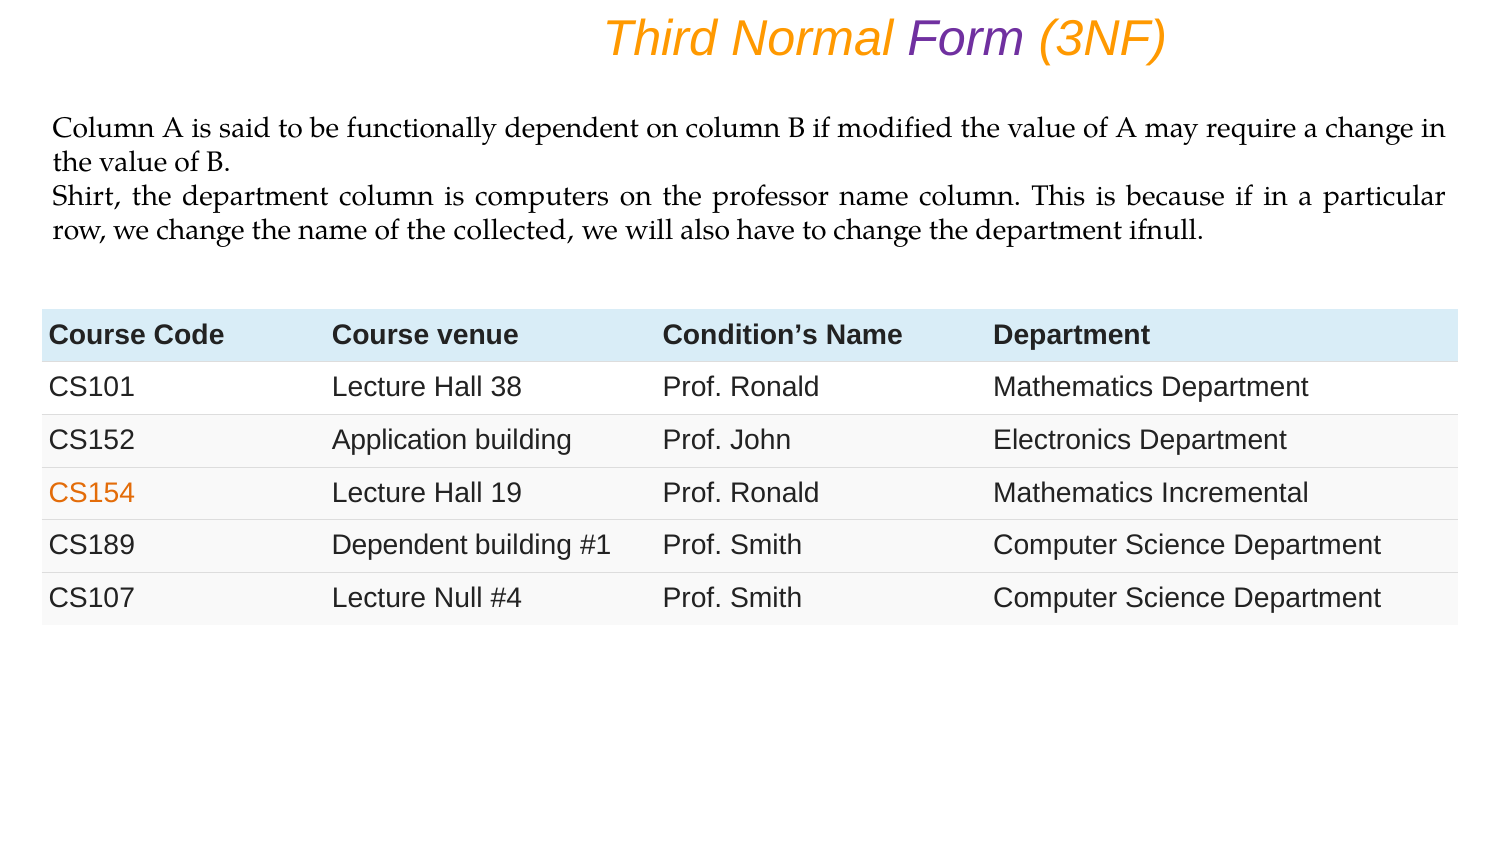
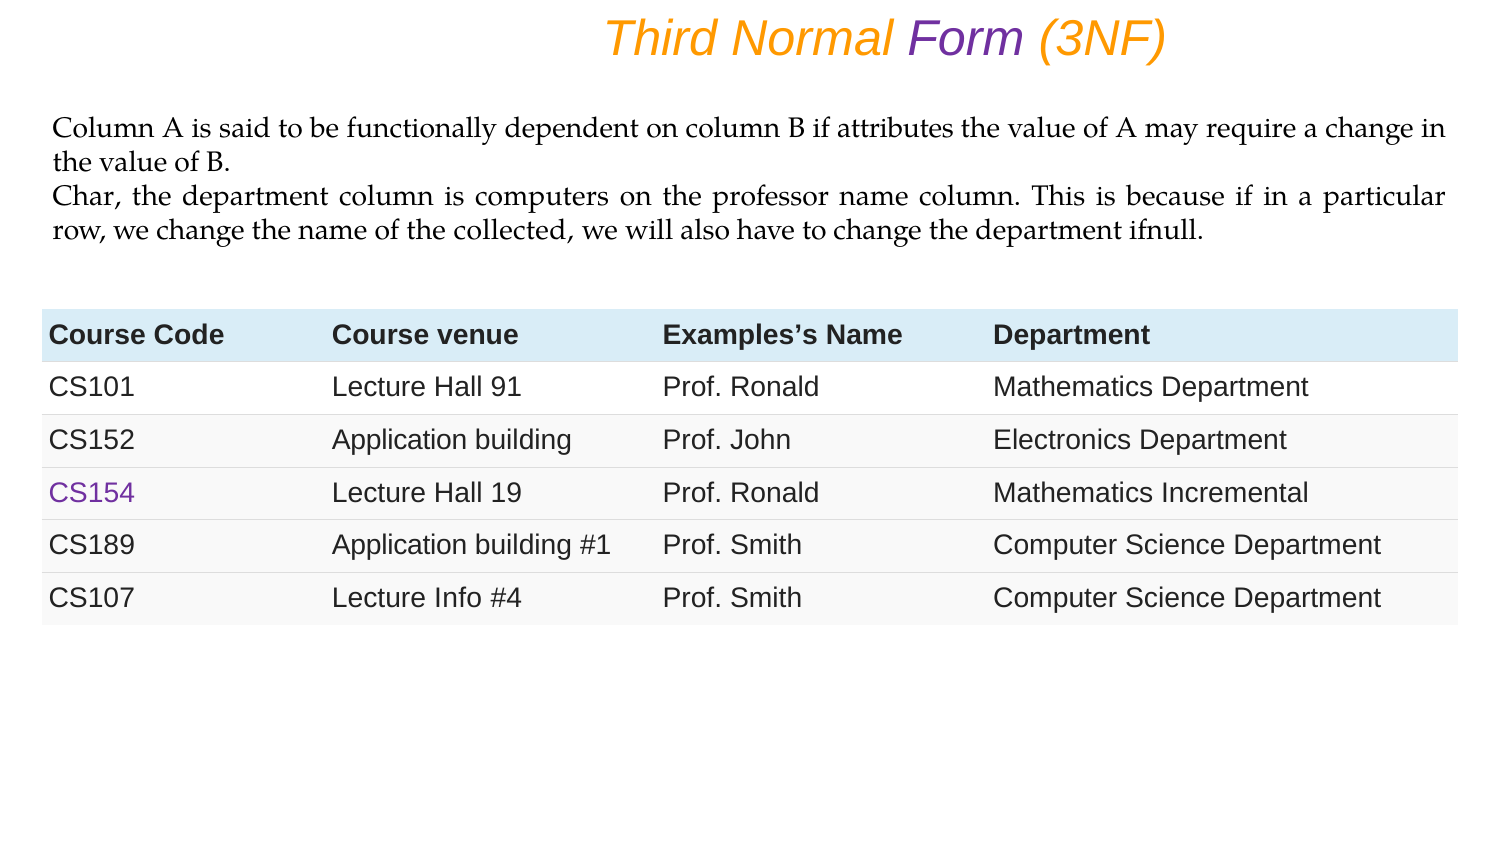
modified: modified -> attributes
Shirt: Shirt -> Char
Condition’s: Condition’s -> Examples’s
38: 38 -> 91
CS154 colour: orange -> purple
CS189 Dependent: Dependent -> Application
Null: Null -> Info
